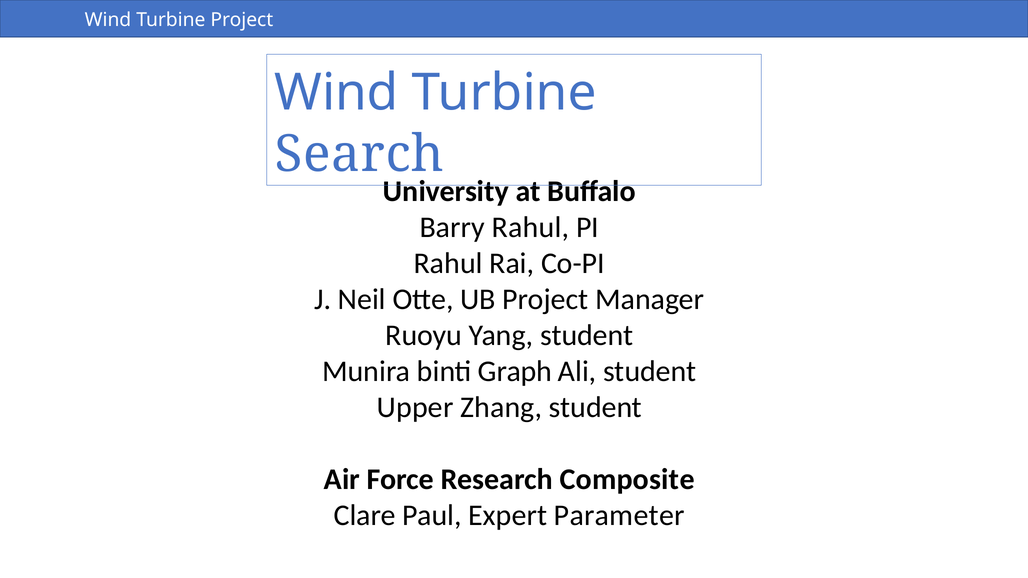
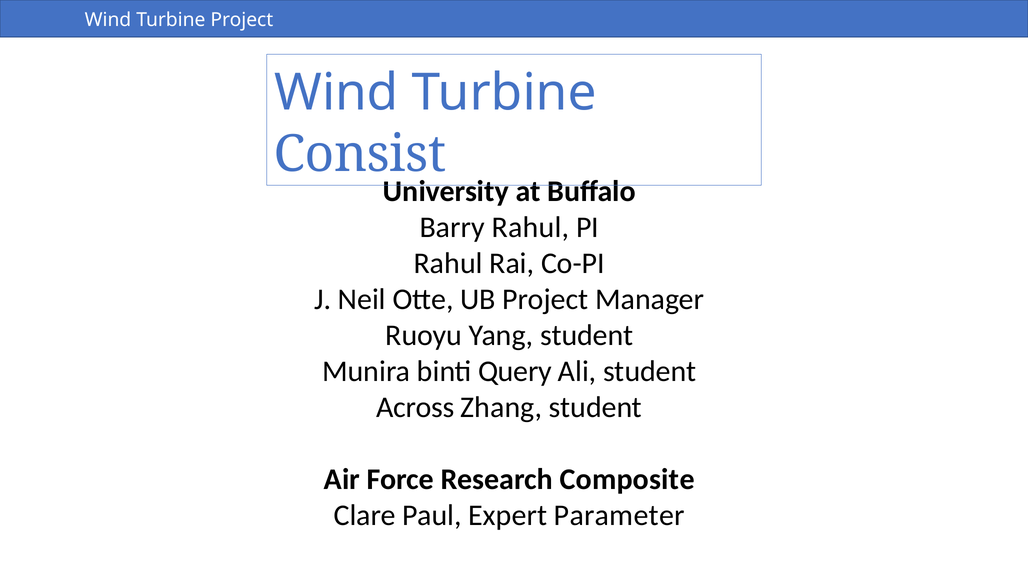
Search: Search -> Consist
Graph: Graph -> Query
Upper: Upper -> Across
